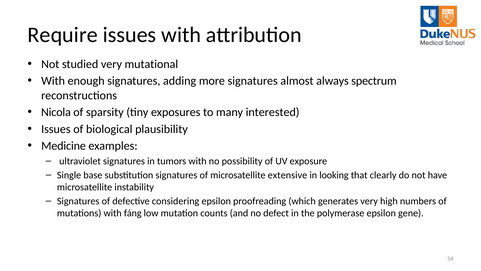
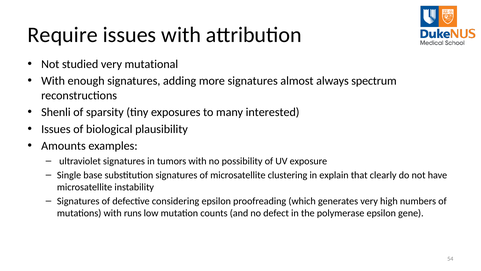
Nicola: Nicola -> Shenli
Medicine: Medicine -> Amounts
extensive: extensive -> clustering
looking: looking -> explain
fáng: fáng -> runs
